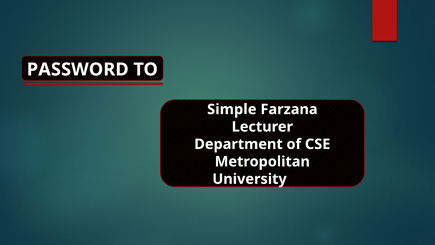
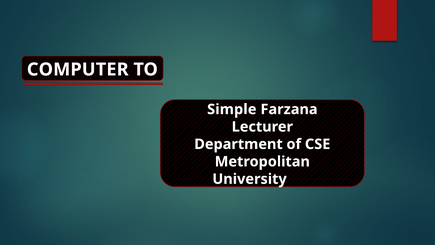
PASSWORD: PASSWORD -> COMPUTER
